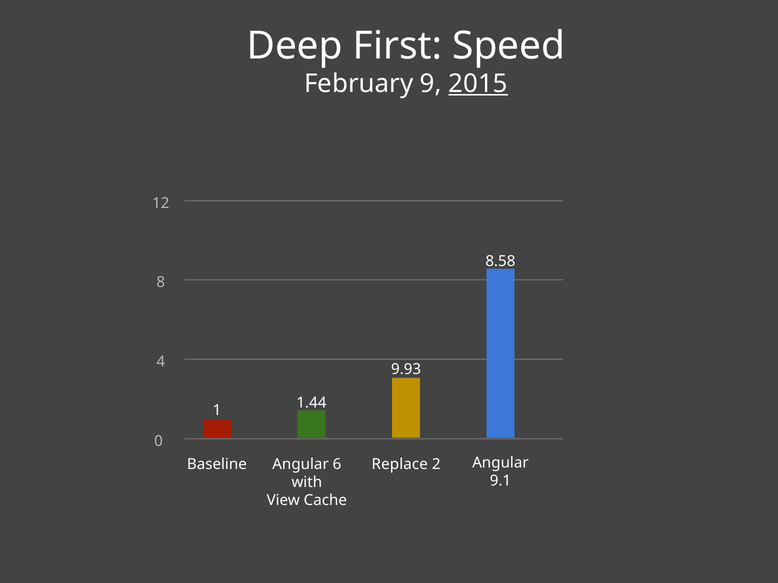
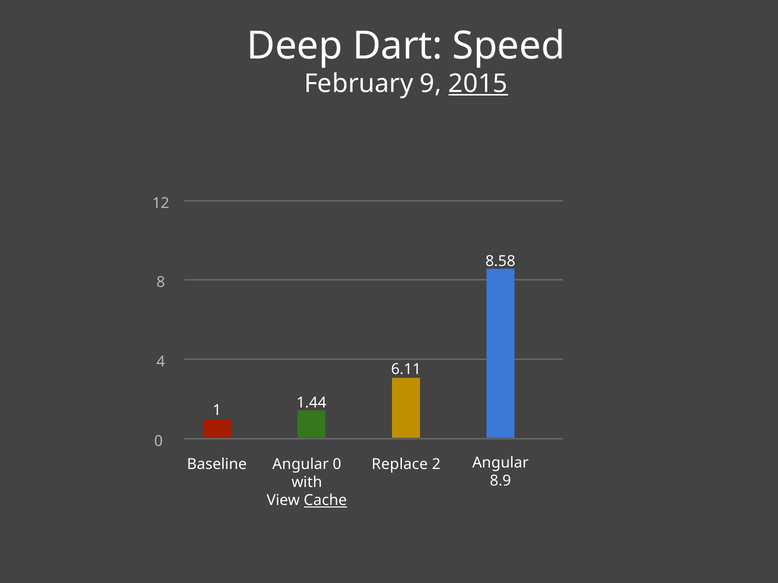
First: First -> Dart
9.93: 9.93 -> 6.11
Angular 6: 6 -> 0
9.1: 9.1 -> 8.9
Cache underline: none -> present
